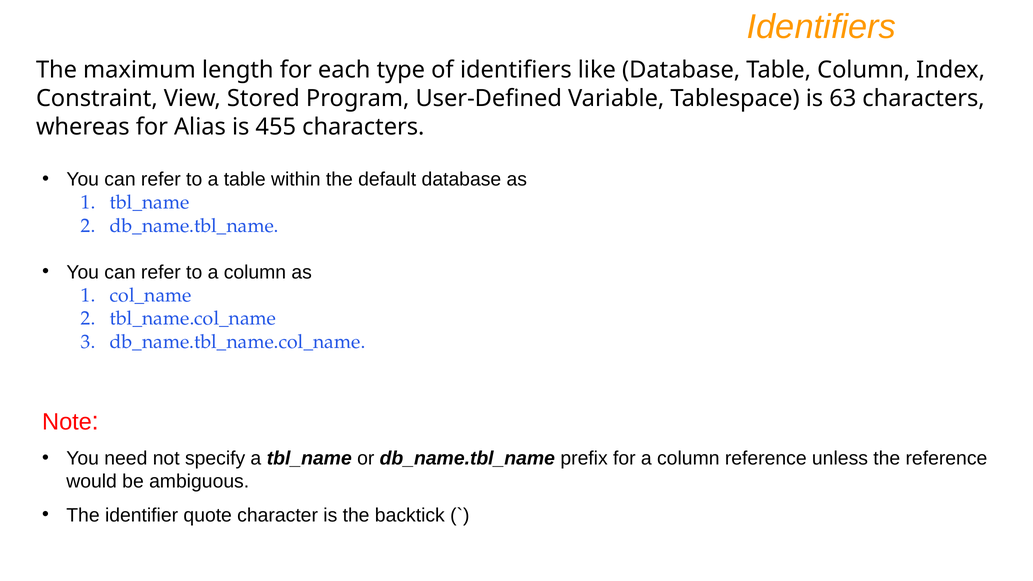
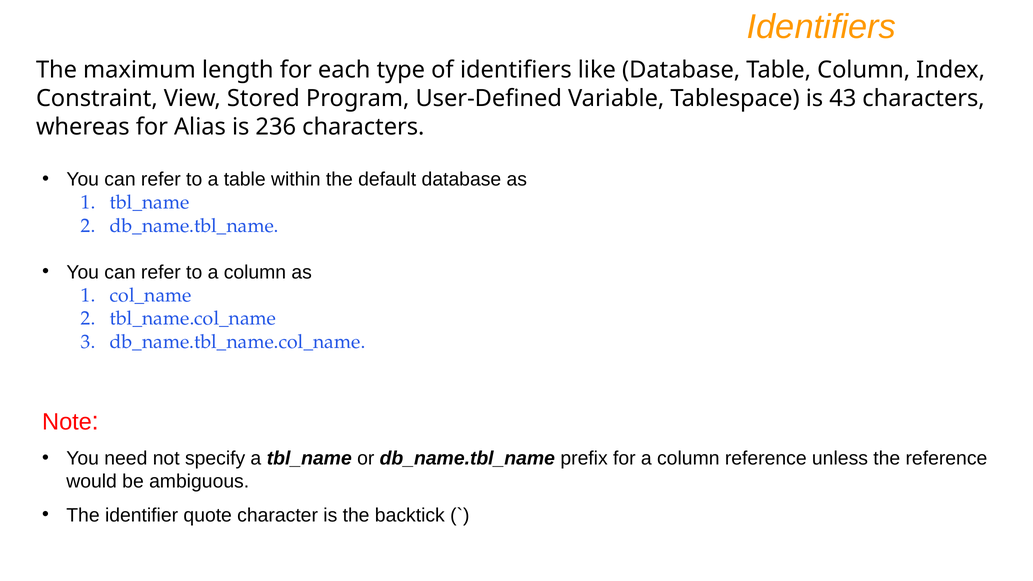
63: 63 -> 43
455: 455 -> 236
